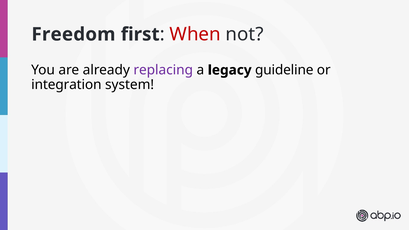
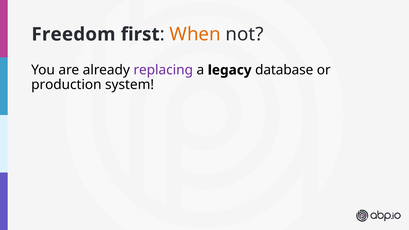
When colour: red -> orange
guideline: guideline -> database
integration: integration -> production
